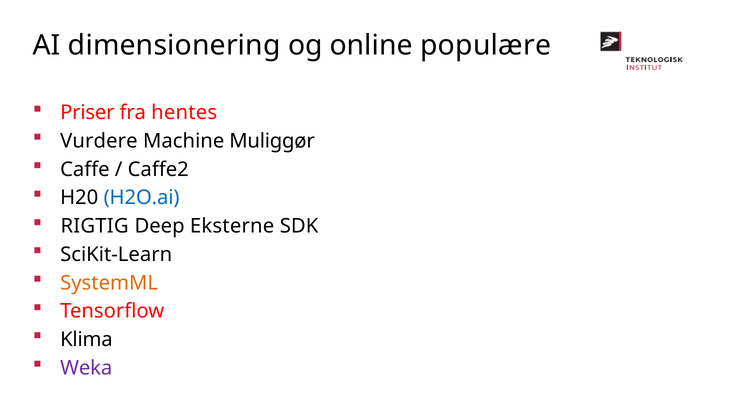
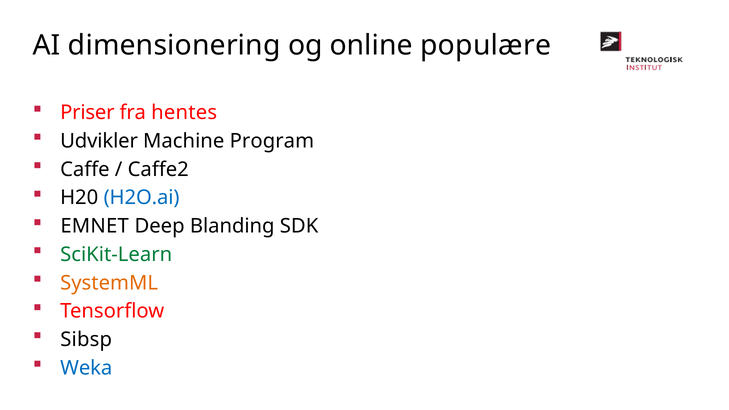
Vurdere: Vurdere -> Udvikler
Muliggør: Muliggør -> Program
RIGTIG: RIGTIG -> EMNET
Eksterne: Eksterne -> Blanding
SciKit-Learn colour: black -> green
Klima: Klima -> Sibsp
Weka colour: purple -> blue
